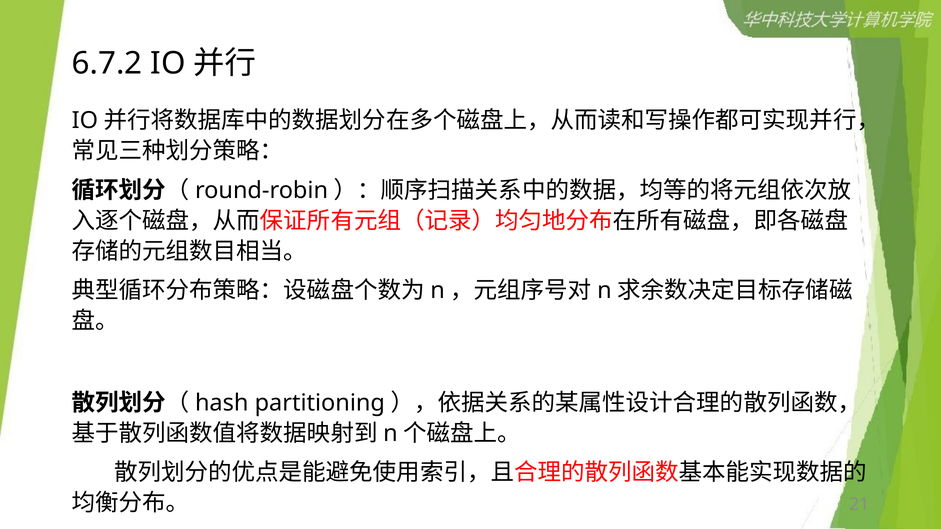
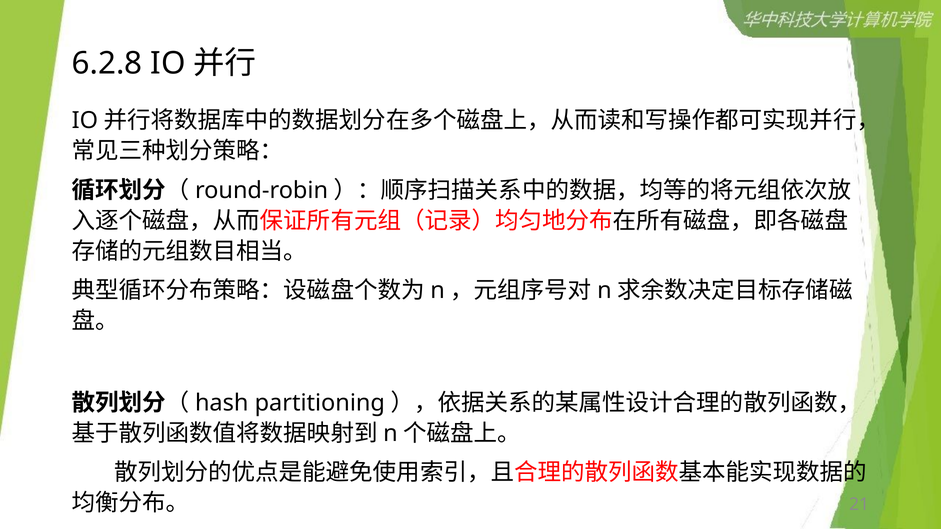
6.7.2: 6.7.2 -> 6.2.8
